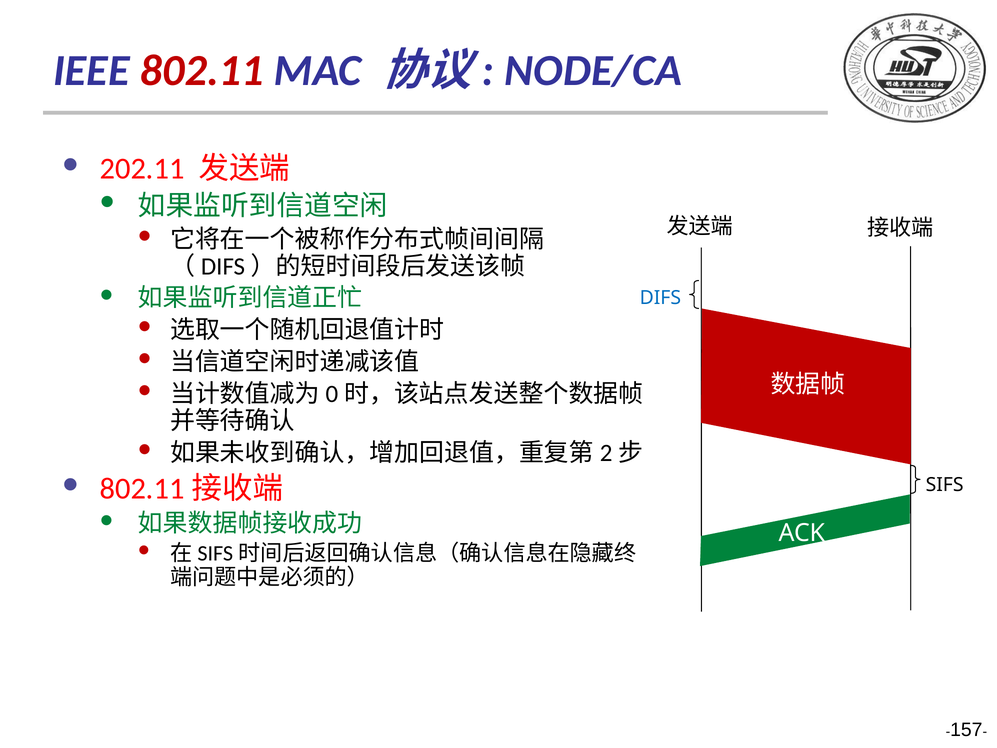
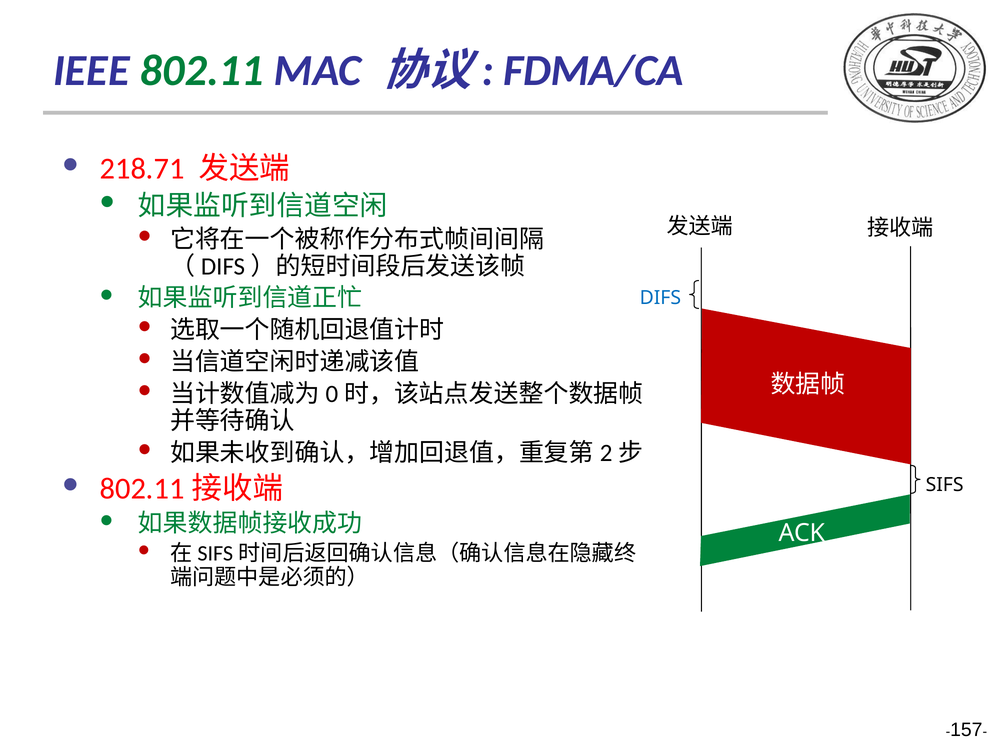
802.11 colour: red -> green
NODE/CA: NODE/CA -> FDMA/CA
202.11: 202.11 -> 218.71
